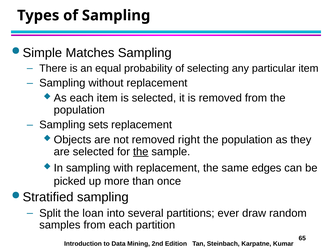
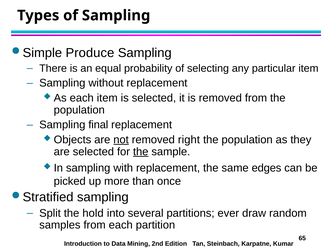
Matches: Matches -> Produce
sets: sets -> final
not underline: none -> present
loan: loan -> hold
